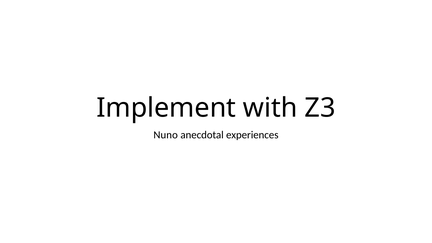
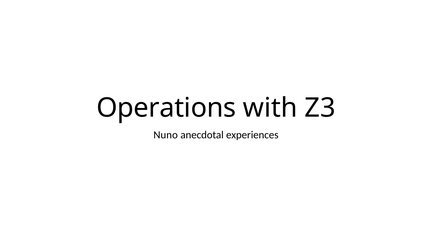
Implement: Implement -> Operations
